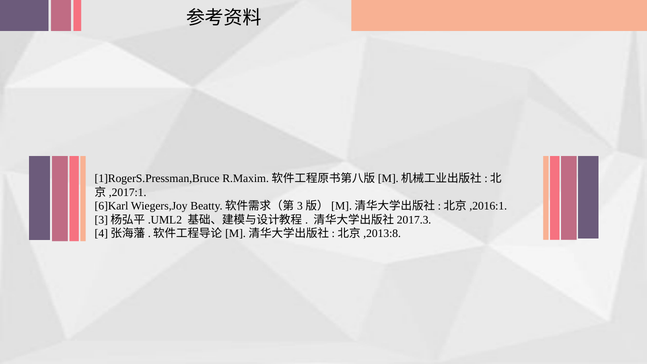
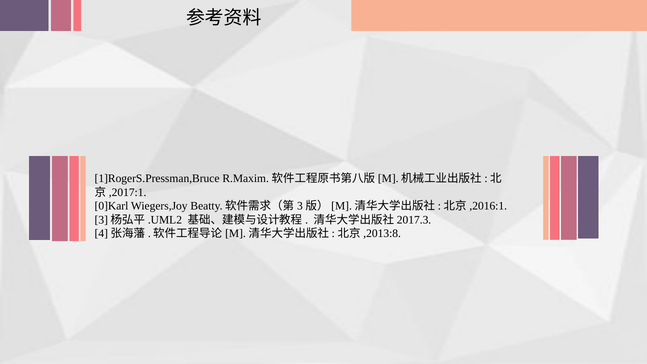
6]Karl: 6]Karl -> 0]Karl
